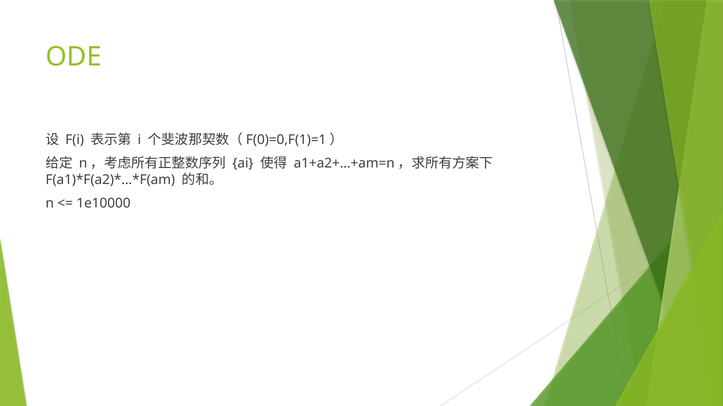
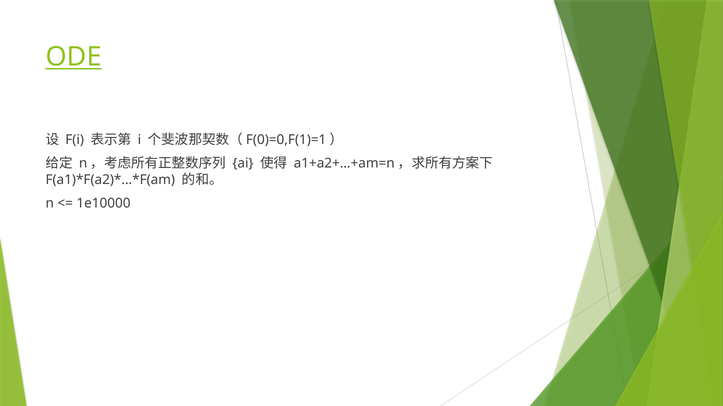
ODE underline: none -> present
